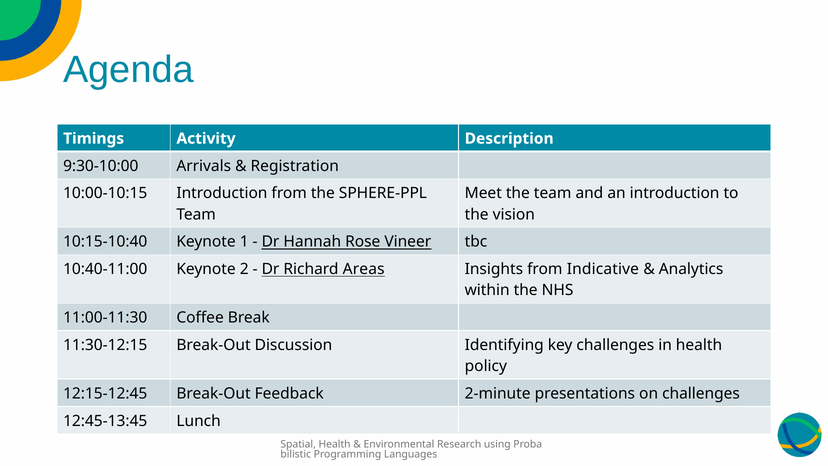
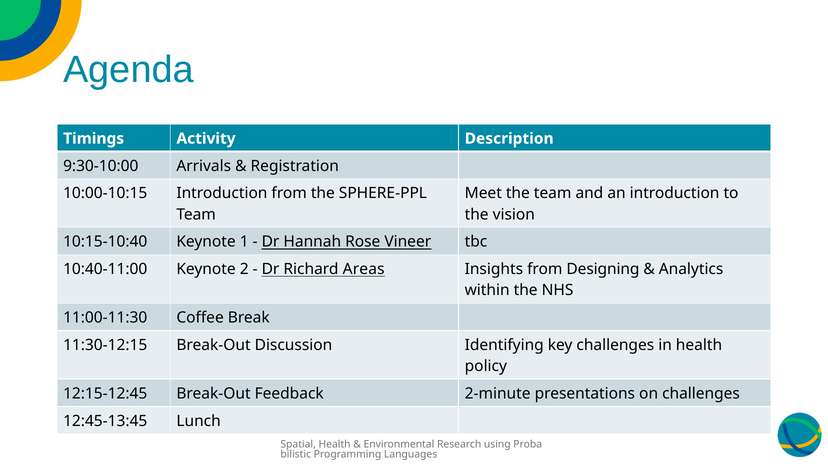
Indicative: Indicative -> Designing
